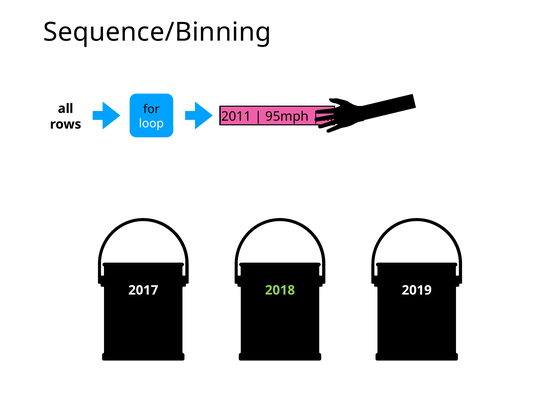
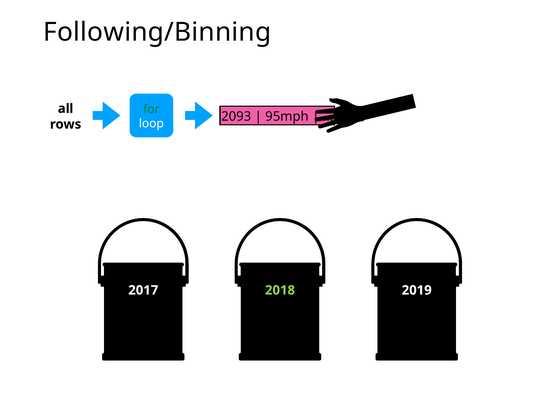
Sequence/Binning: Sequence/Binning -> Following/Binning
for colour: black -> green
2011: 2011 -> 2093
